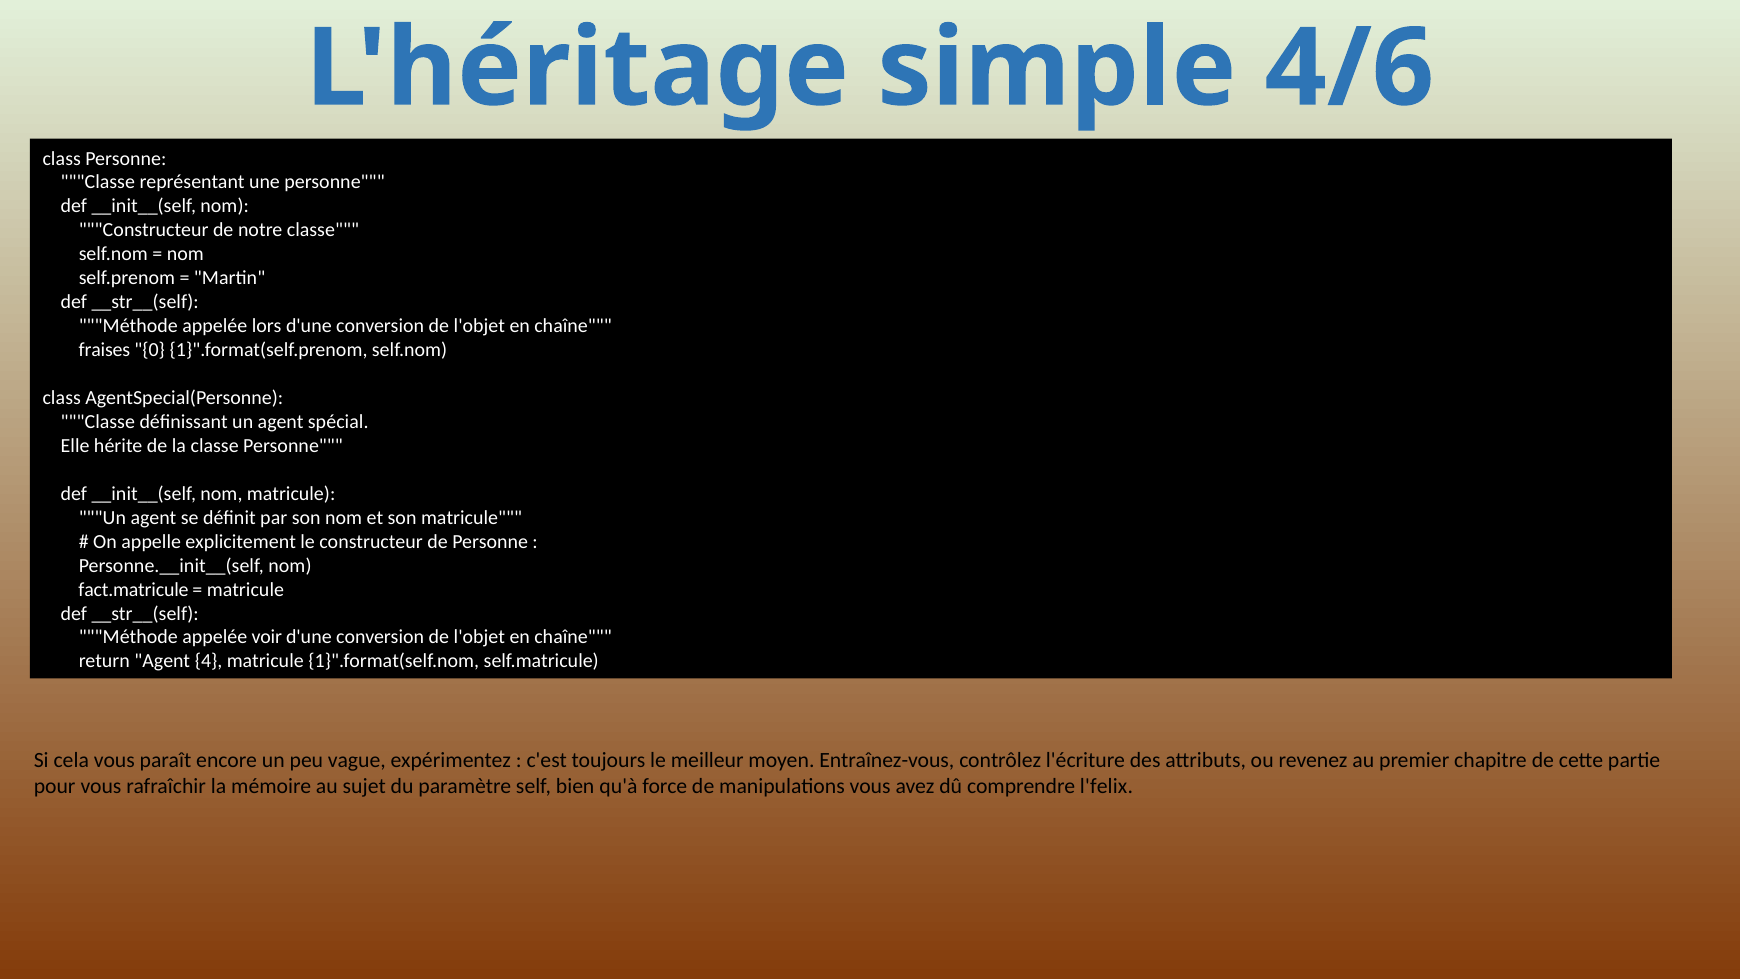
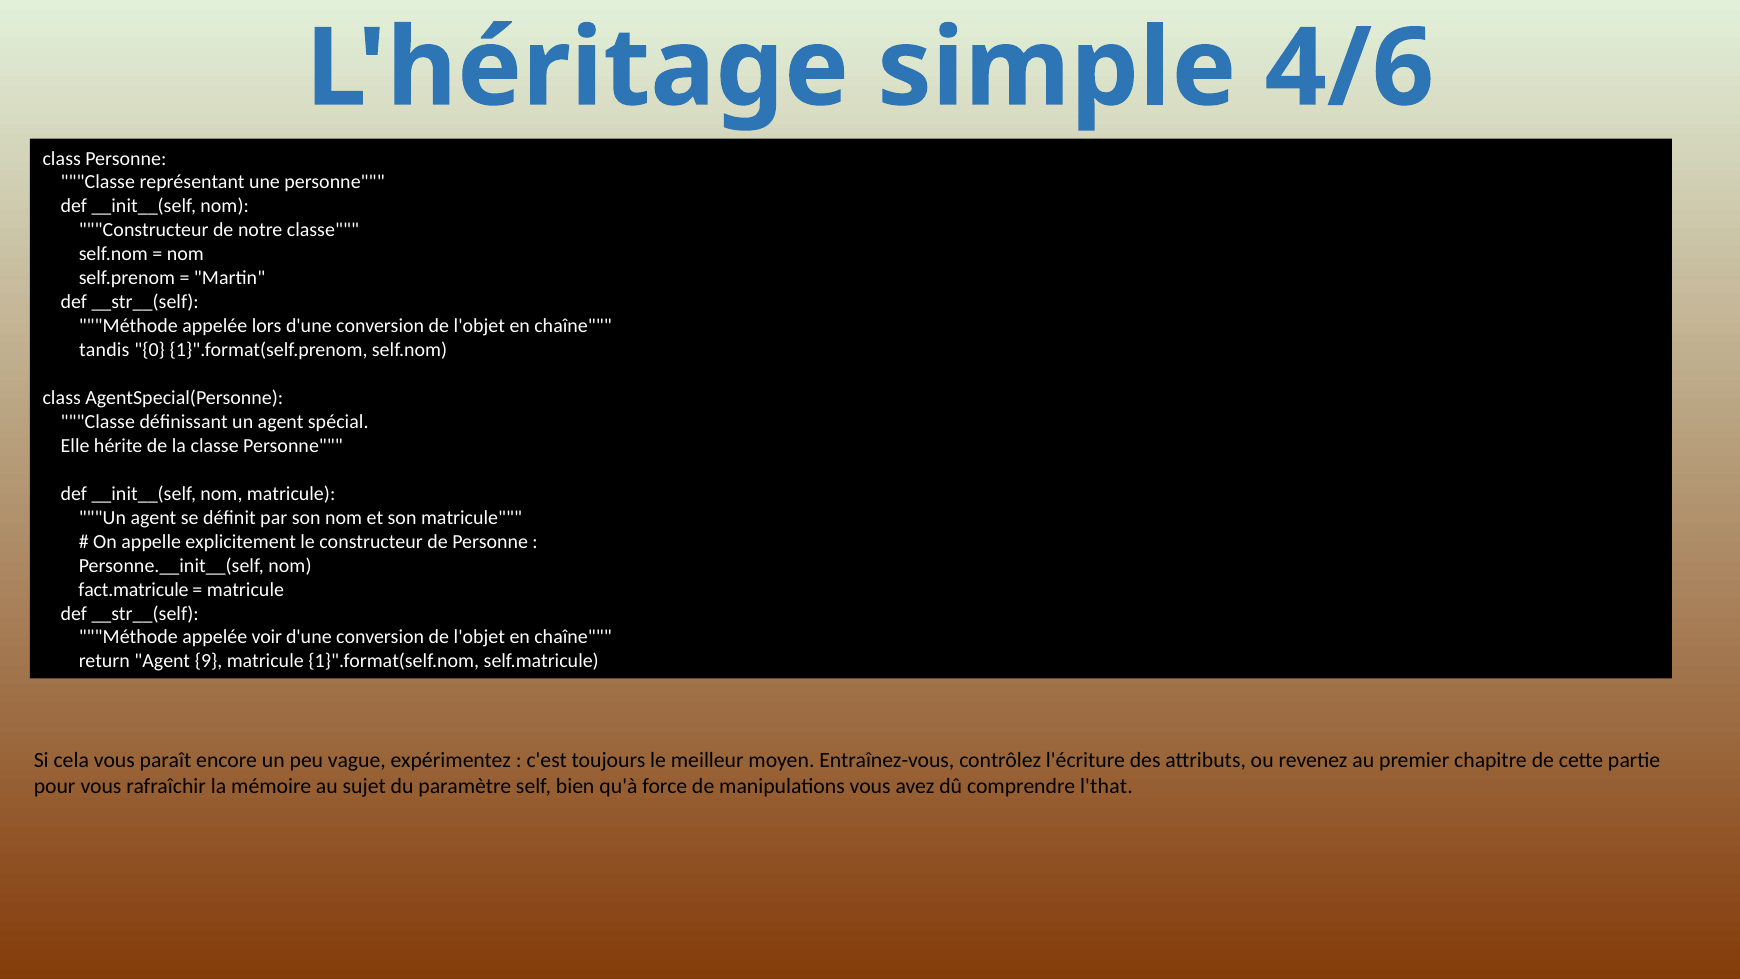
fraises: fraises -> tandis
4: 4 -> 9
l'felix: l'felix -> l'that
